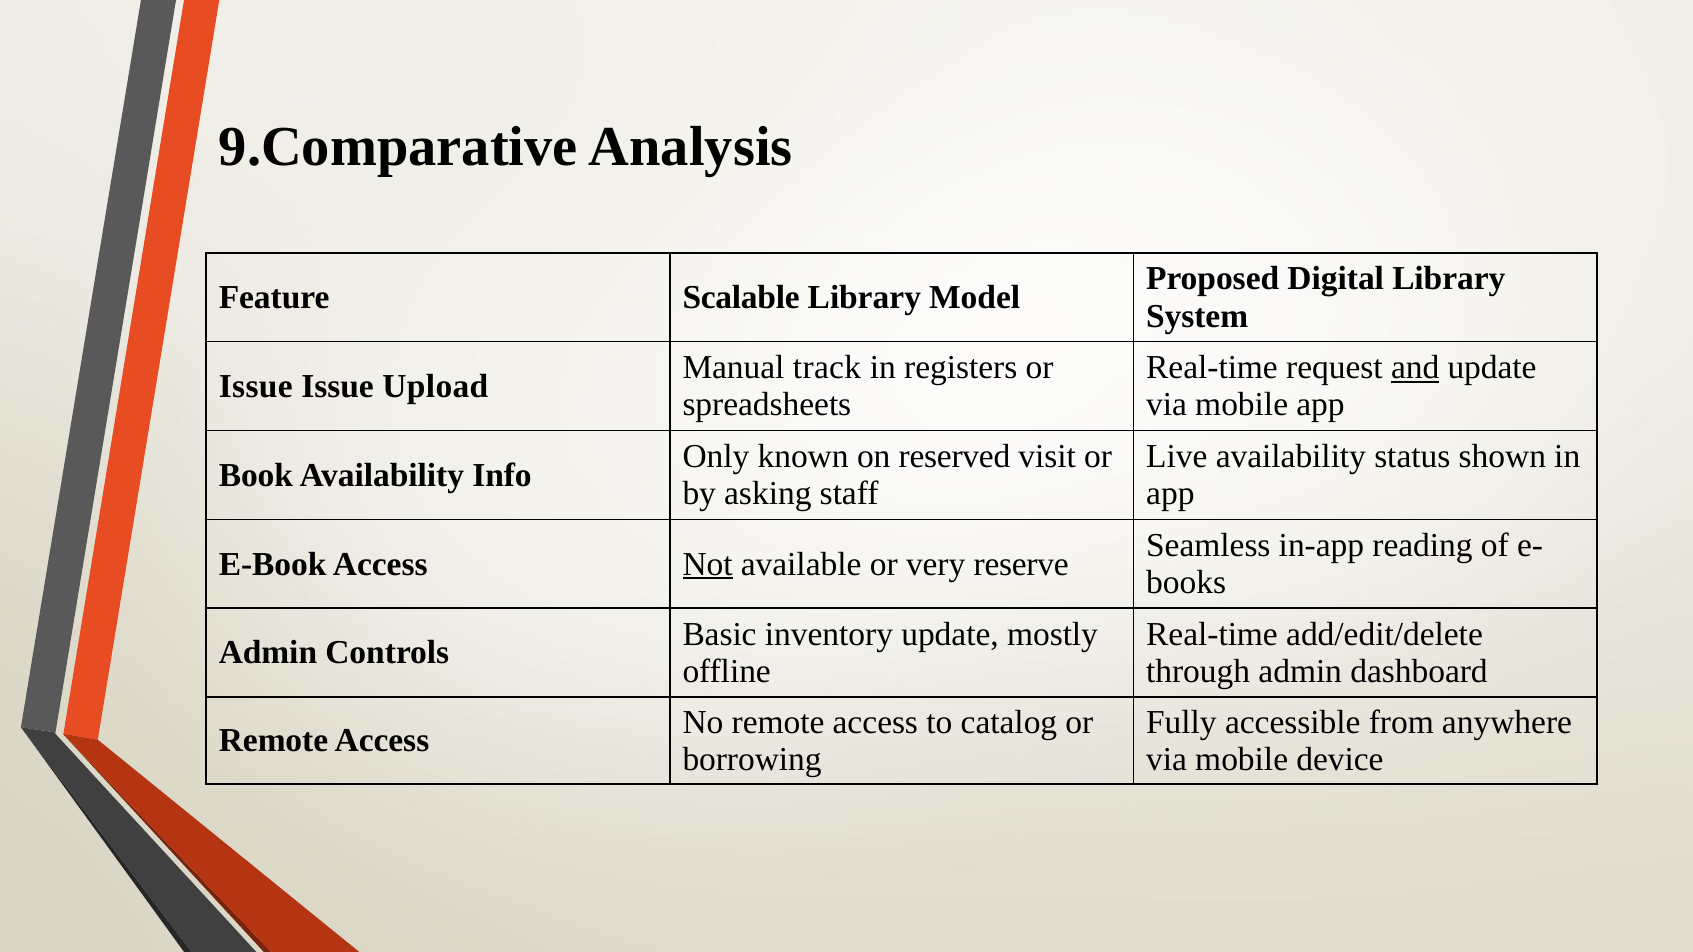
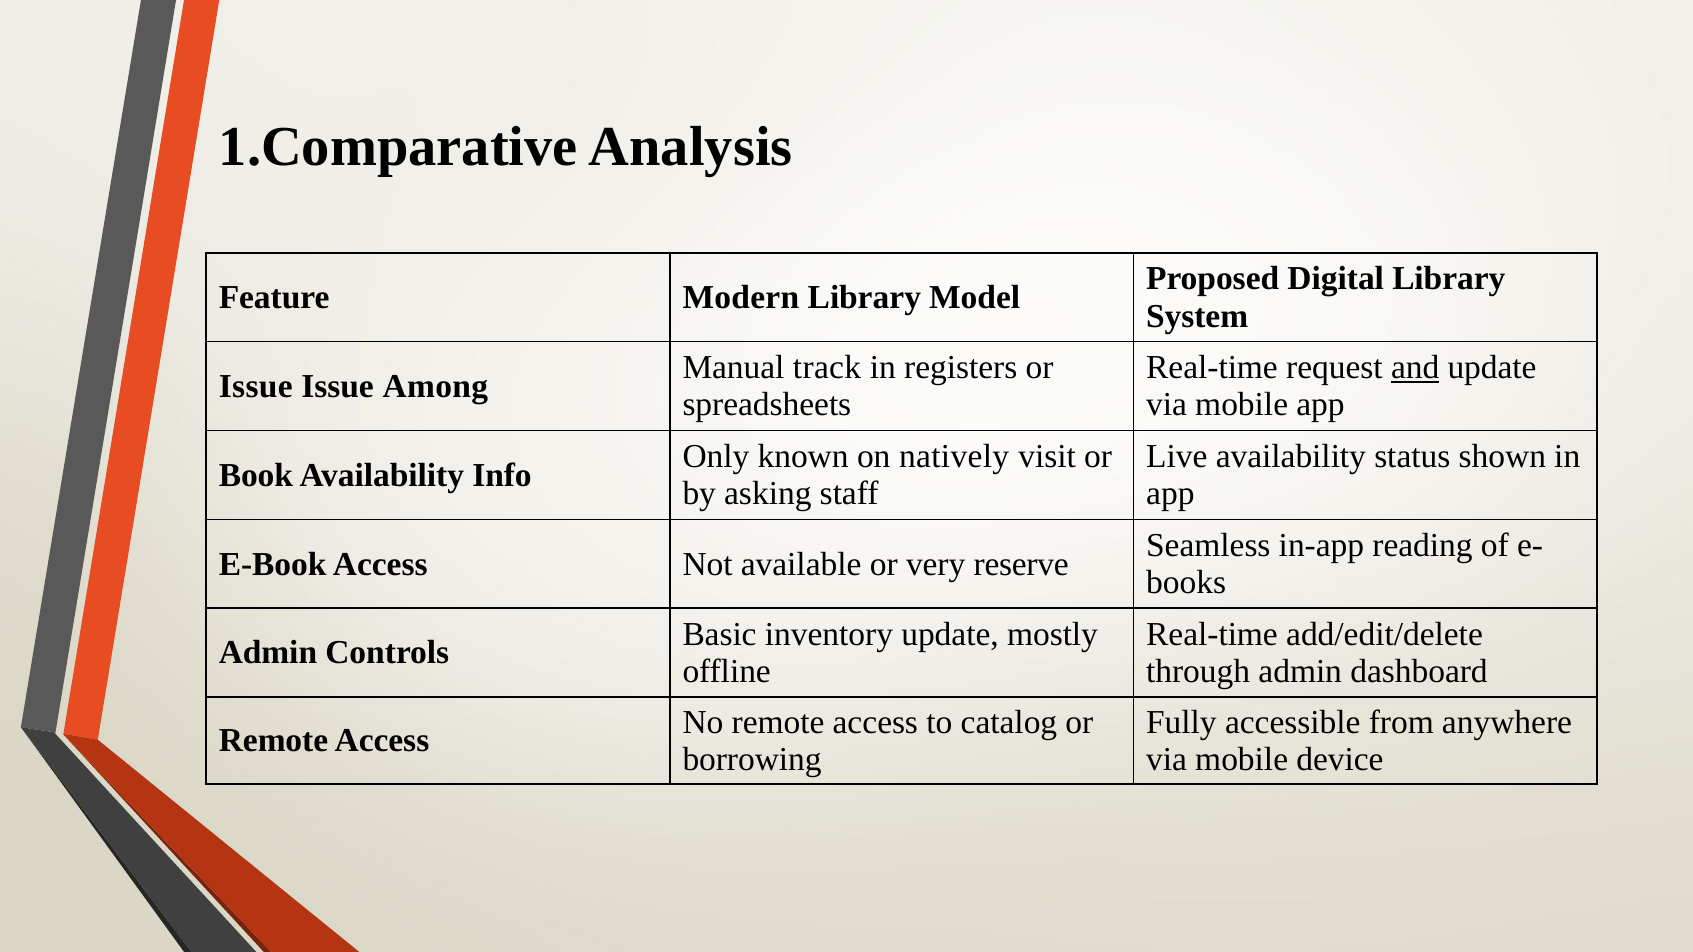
9.Comparative: 9.Comparative -> 1.Comparative
Scalable: Scalable -> Modern
Upload: Upload -> Among
reserved: reserved -> natively
Not underline: present -> none
